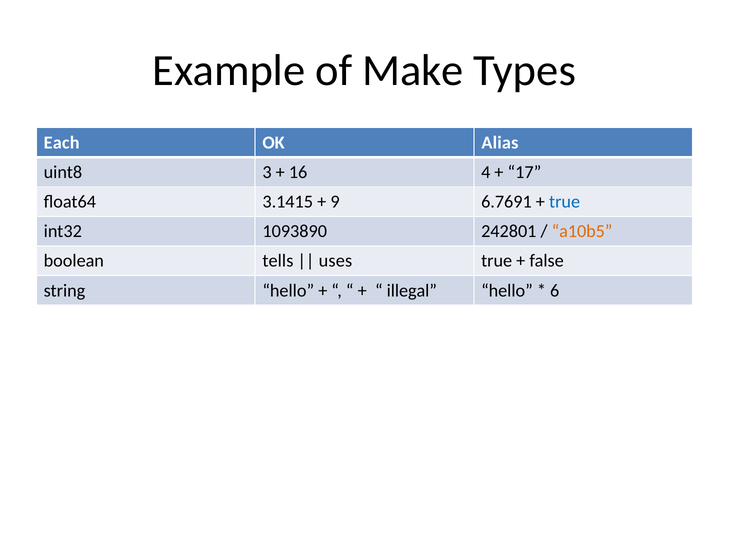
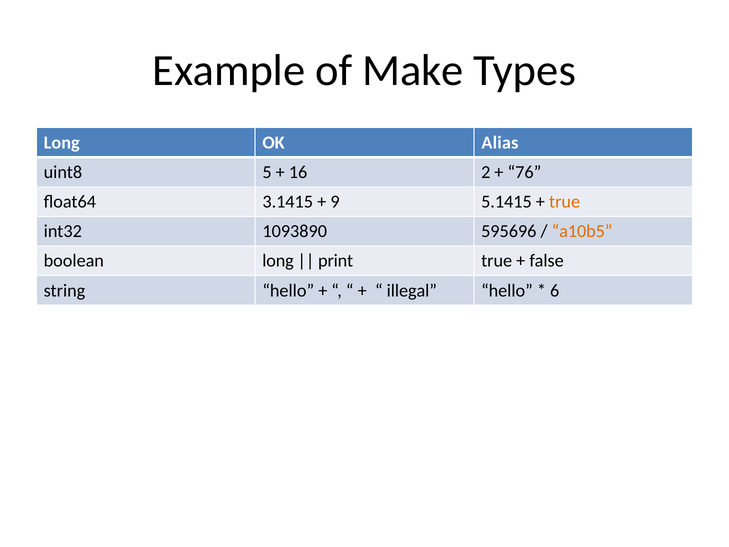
Each at (62, 143): Each -> Long
3: 3 -> 5
4: 4 -> 2
17: 17 -> 76
6.7691: 6.7691 -> 5.1415
true at (565, 202) colour: blue -> orange
242801: 242801 -> 595696
boolean tells: tells -> long
uses: uses -> print
